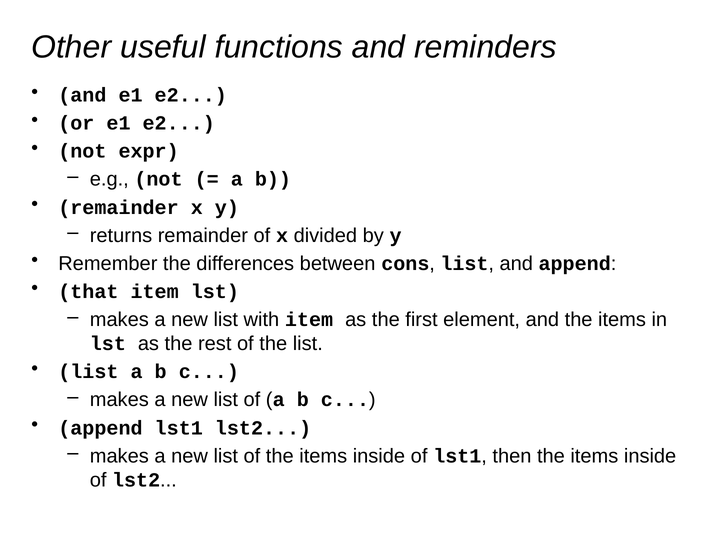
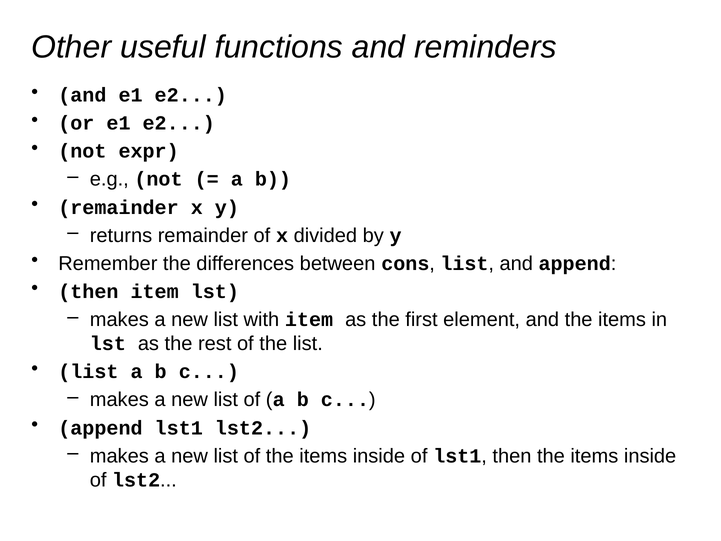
that at (88, 291): that -> then
